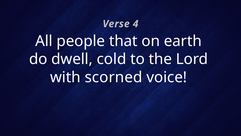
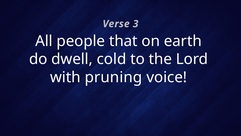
4: 4 -> 3
scorned: scorned -> pruning
